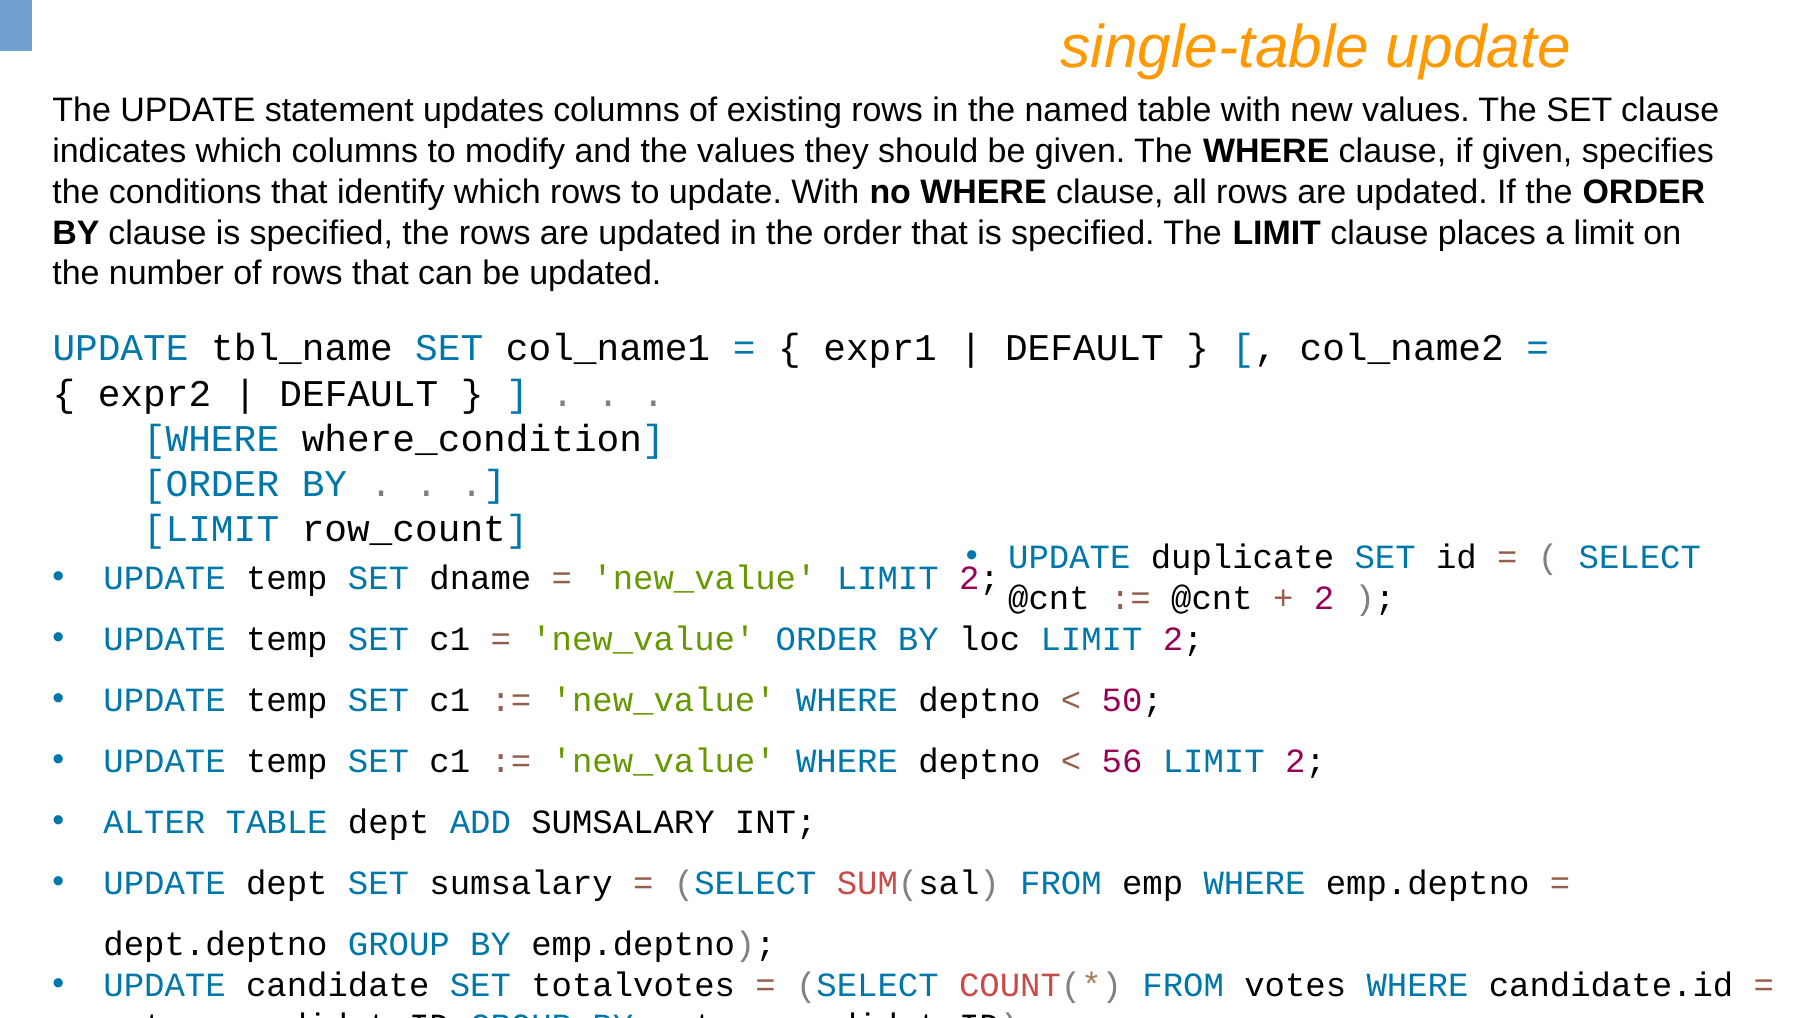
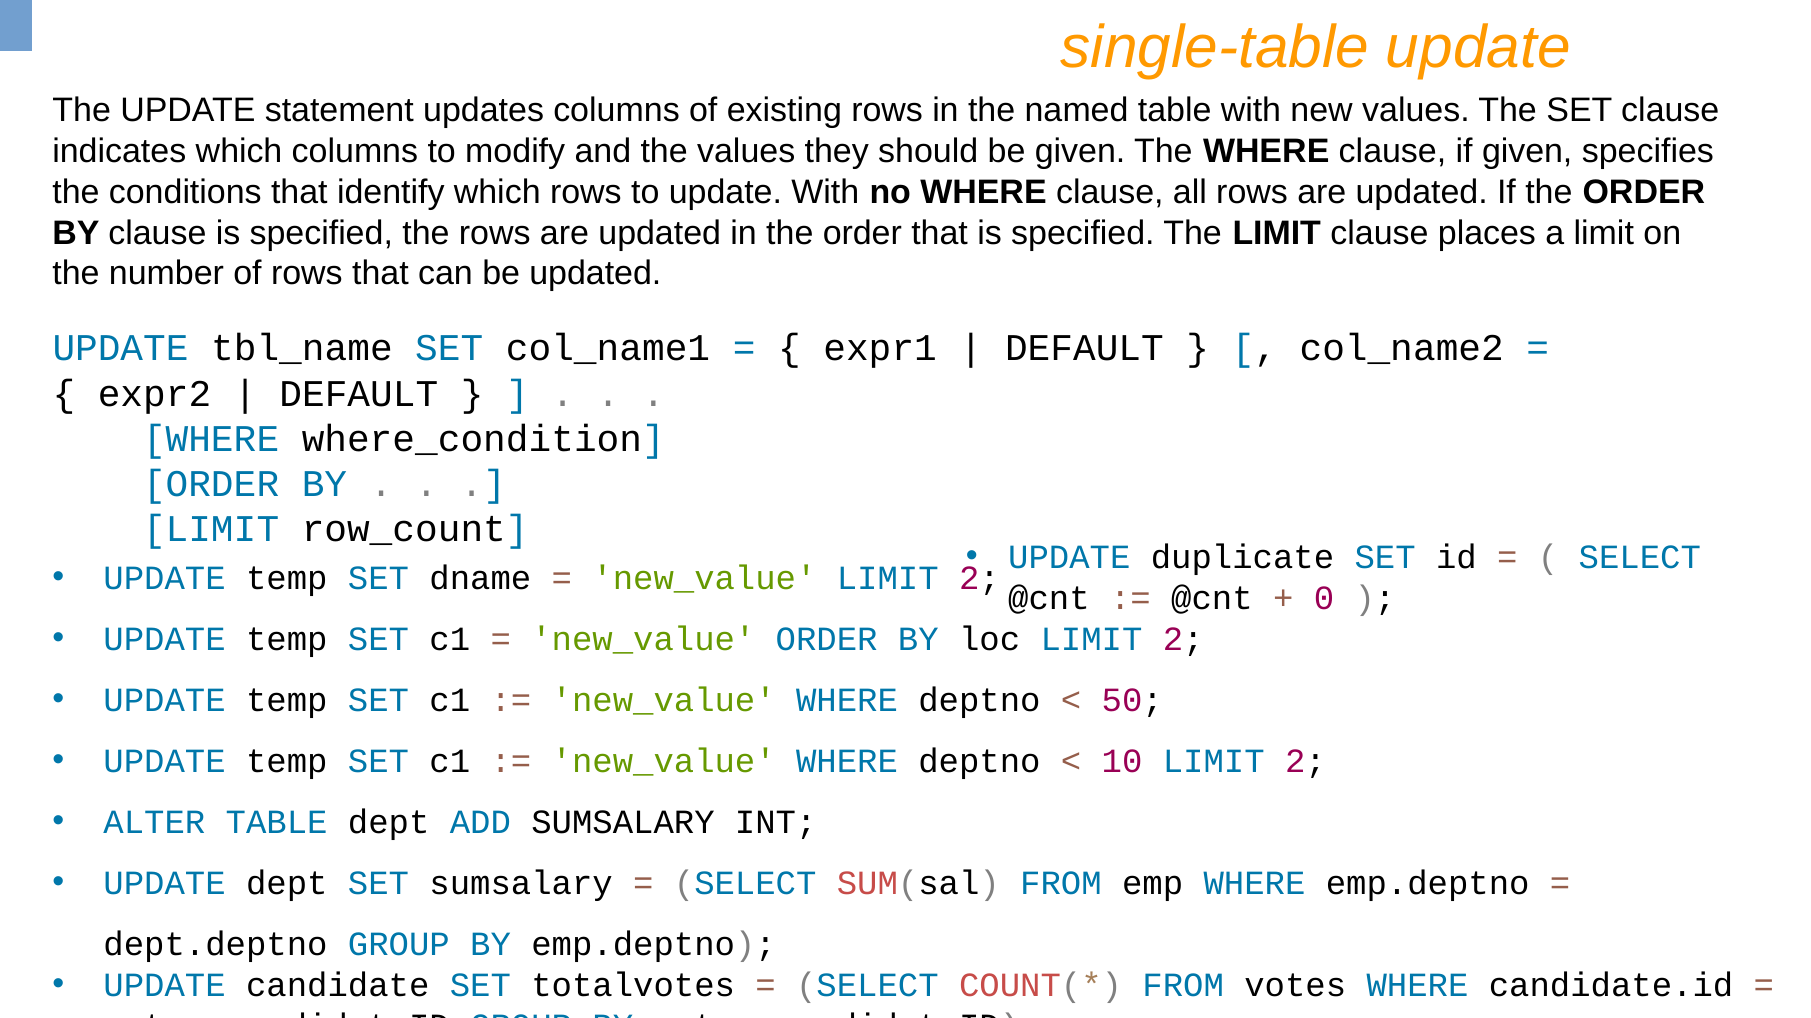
2 at (1324, 599): 2 -> 0
56: 56 -> 10
